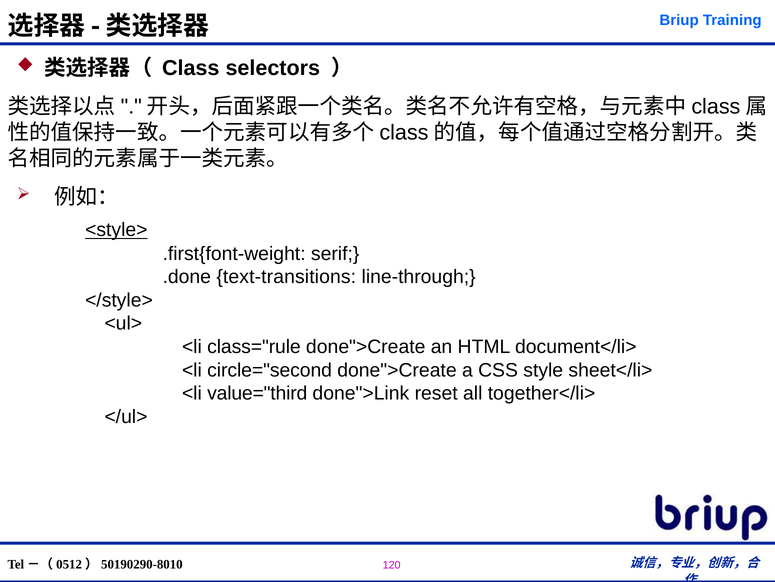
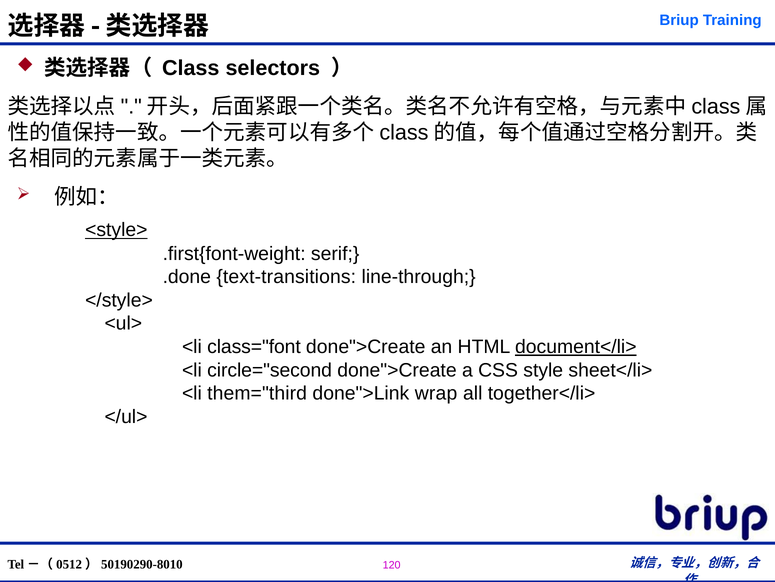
class="rule: class="rule -> class="font
document</li> underline: none -> present
value="third: value="third -> them="third
reset: reset -> wrap
